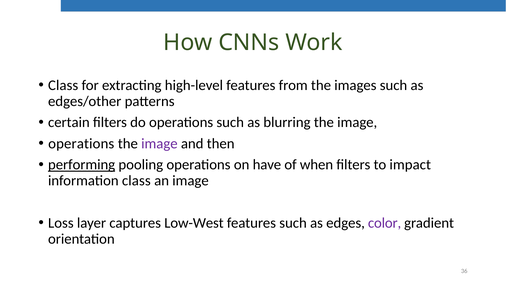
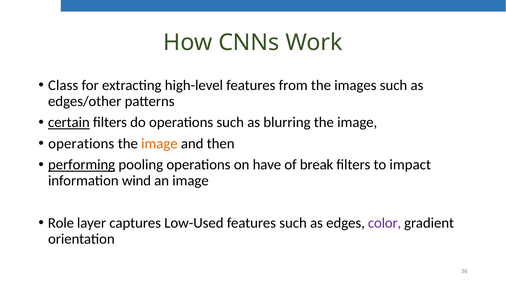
certain underline: none -> present
image at (159, 144) colour: purple -> orange
when: when -> break
information class: class -> wind
Loss: Loss -> Role
Low-West: Low-West -> Low-Used
